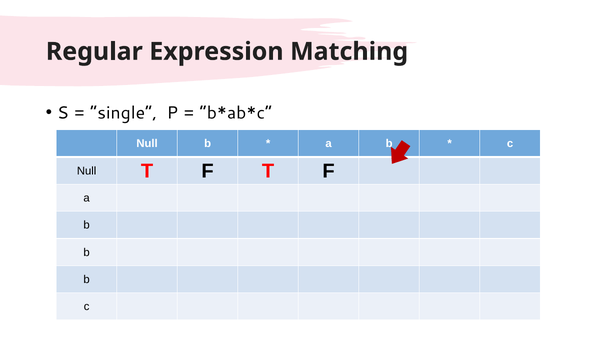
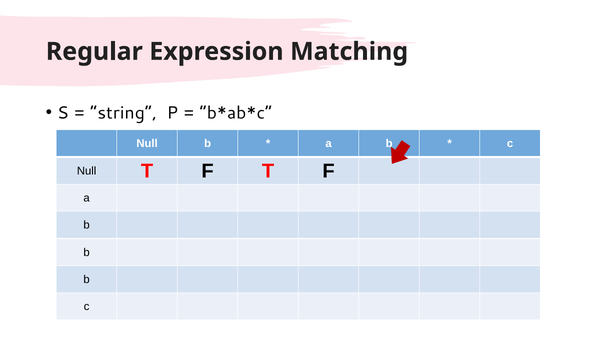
single: single -> string
